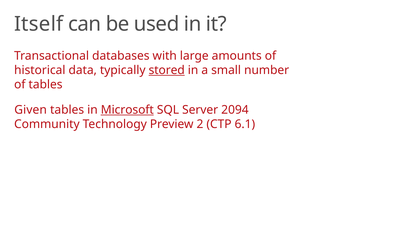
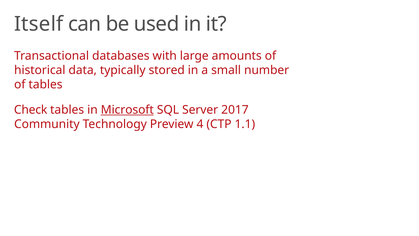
stored underline: present -> none
Given: Given -> Check
2094: 2094 -> 2017
2: 2 -> 4
6.1: 6.1 -> 1.1
